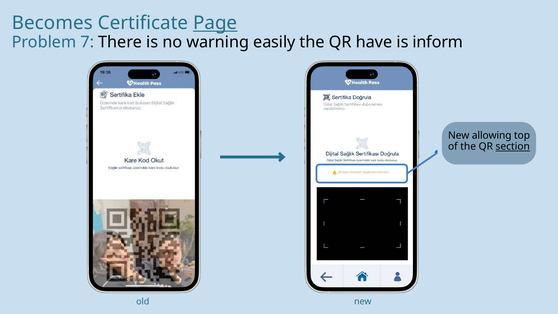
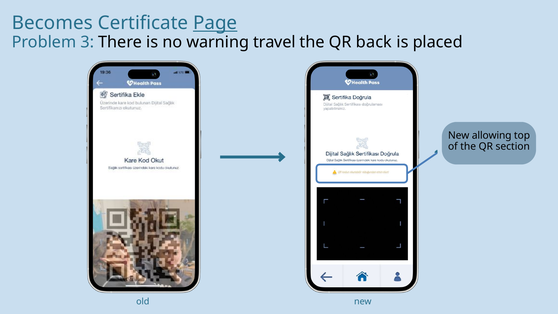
7: 7 -> 3
easily: easily -> travel
have: have -> back
inform: inform -> placed
section underline: present -> none
